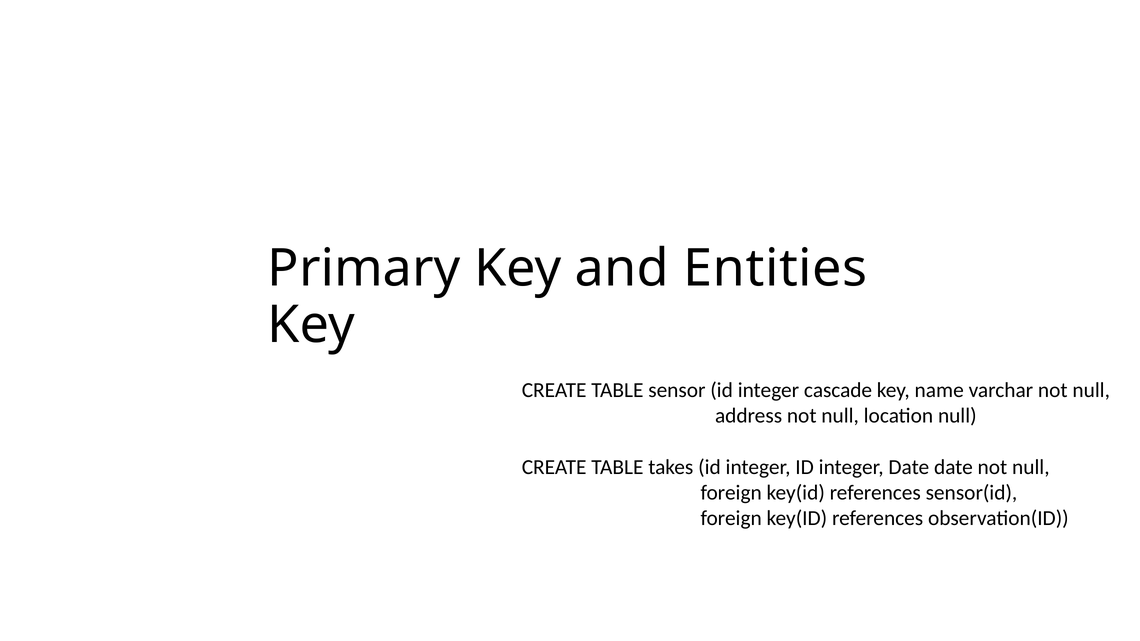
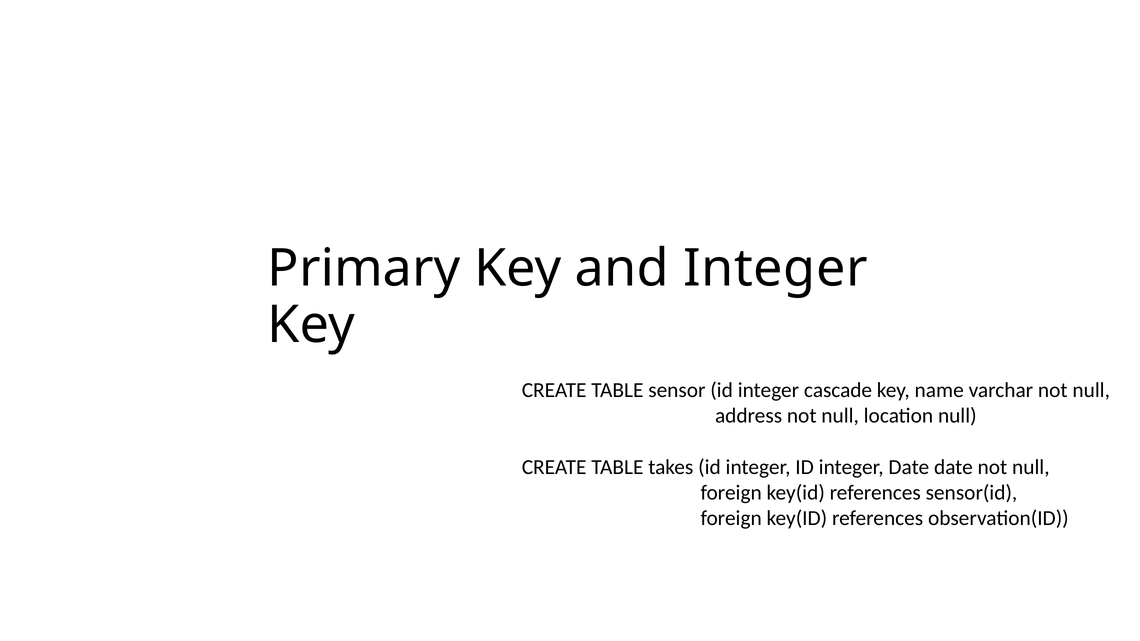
and Entities: Entities -> Integer
